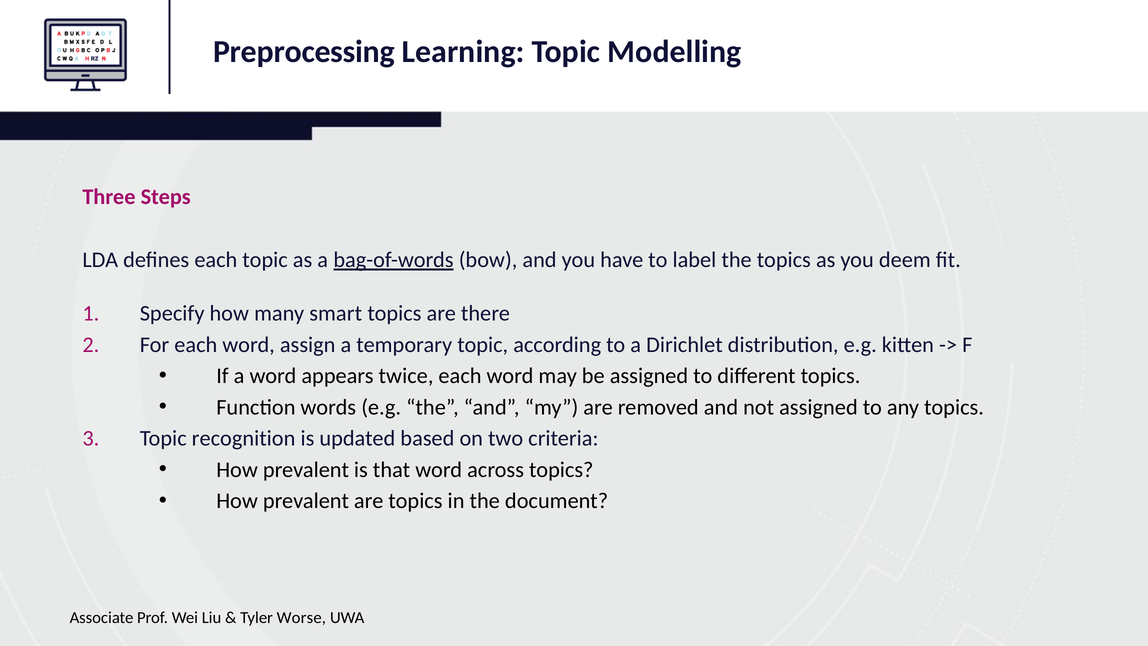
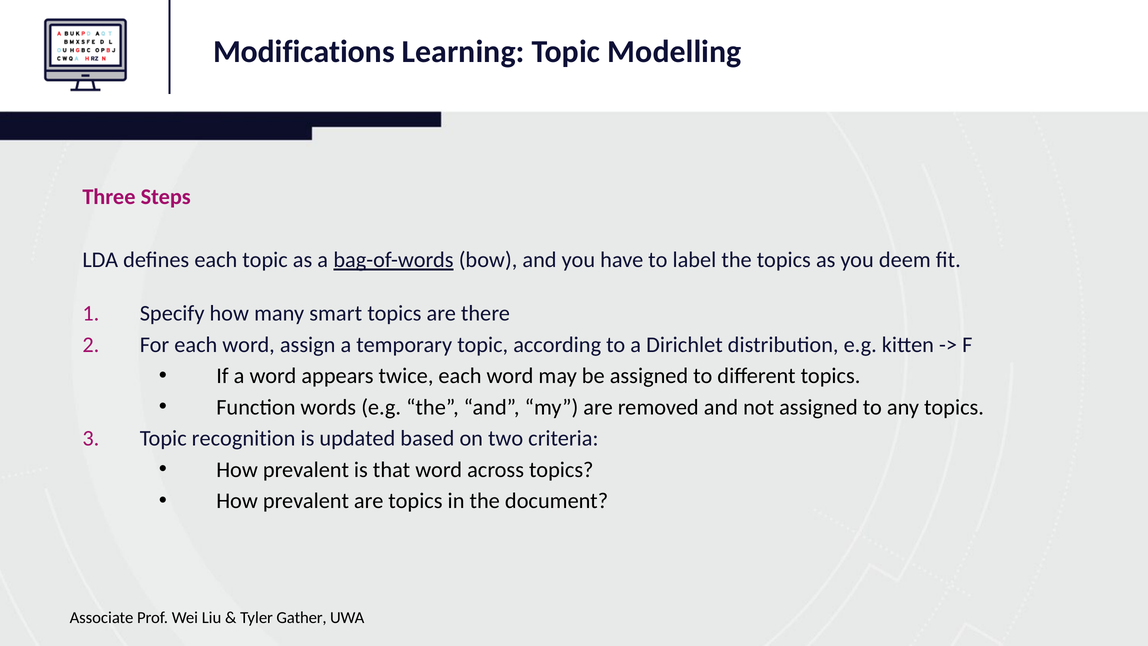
Preprocessing: Preprocessing -> Modifications
Worse: Worse -> Gather
